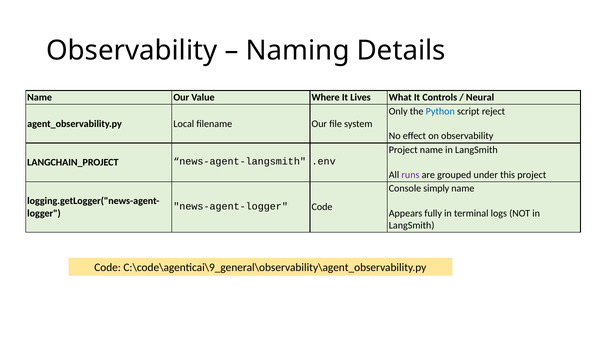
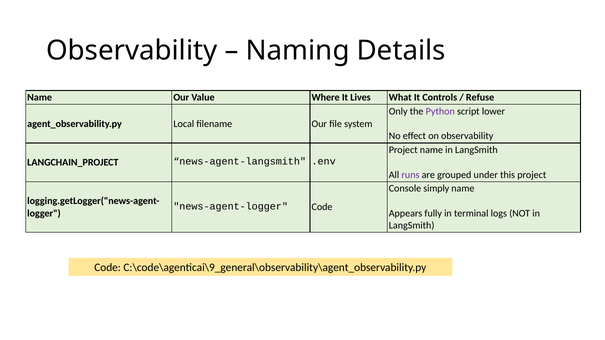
Neural: Neural -> Refuse
Python colour: blue -> purple
reject: reject -> lower
